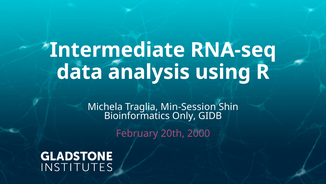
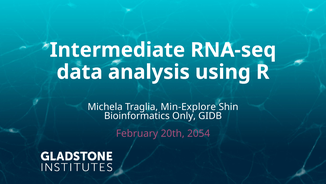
Min-Session: Min-Session -> Min-Explore
2000: 2000 -> 2054
